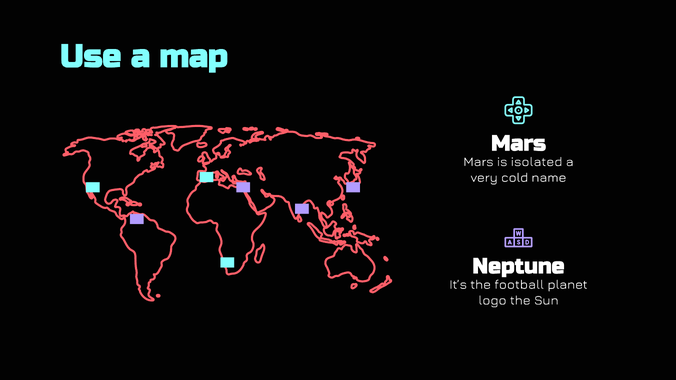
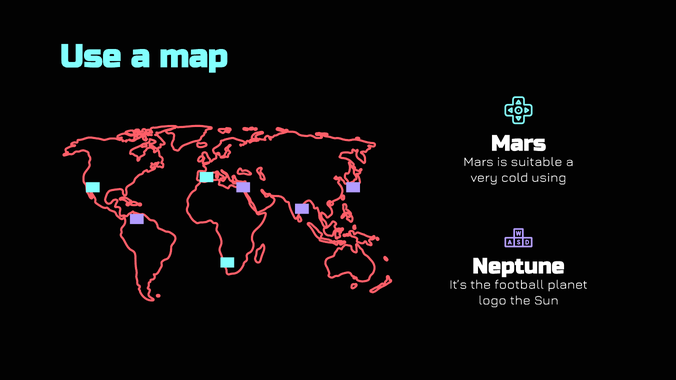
isolated: isolated -> suitable
name: name -> using
